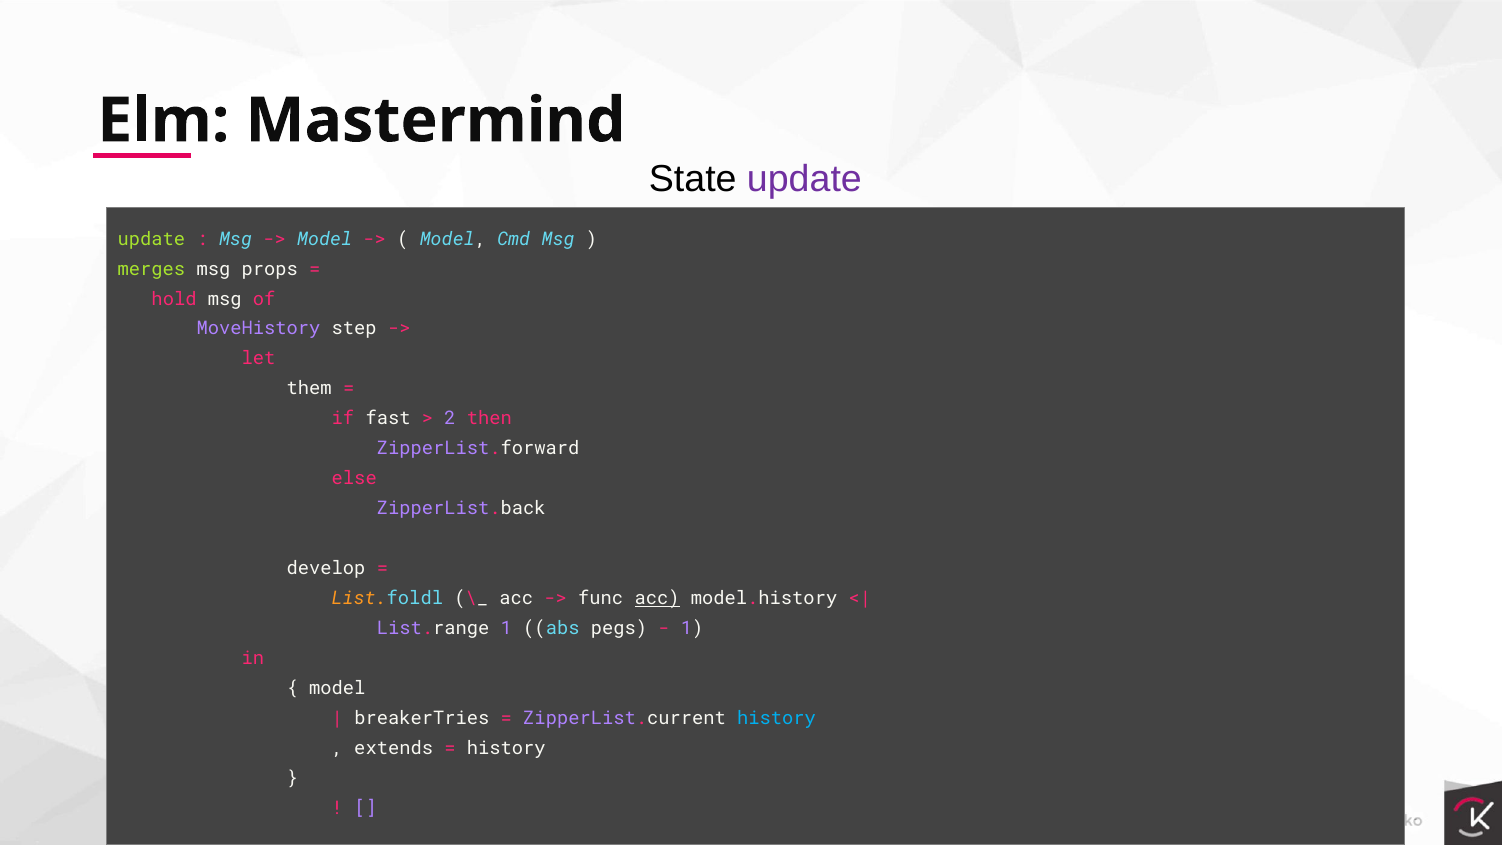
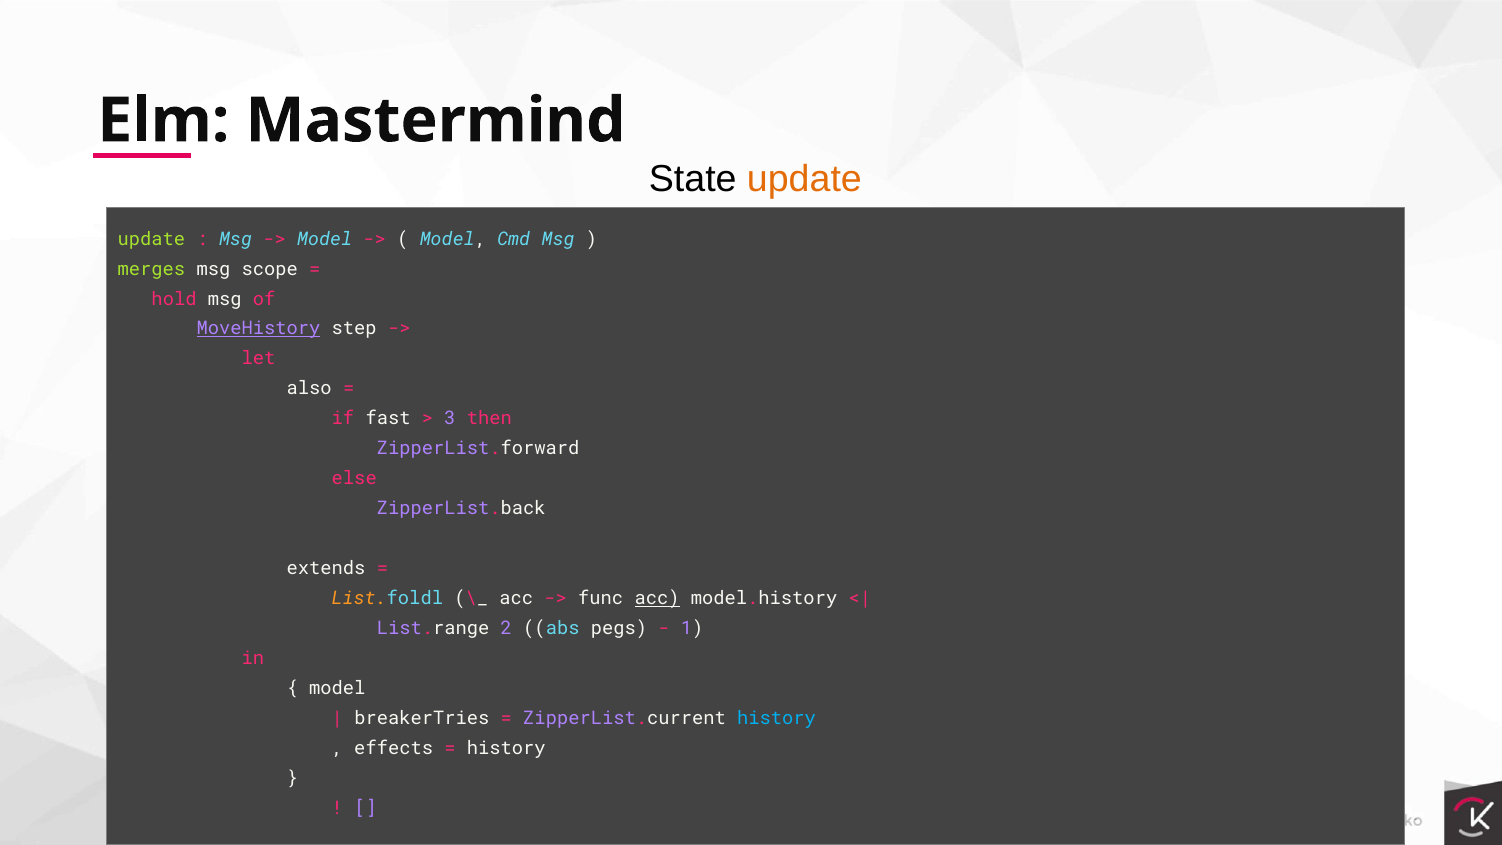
update at (804, 179) colour: purple -> orange
props: props -> scope
MoveHistory underline: none -> present
them: them -> also
2: 2 -> 3
develop: develop -> extends
List.range 1: 1 -> 2
extends: extends -> effects
